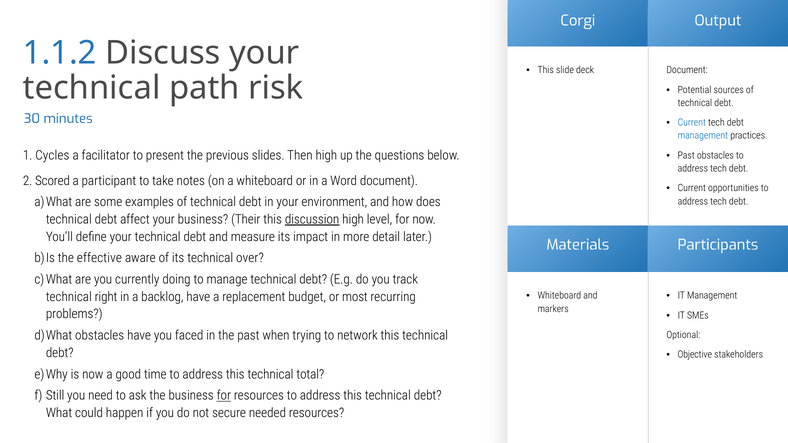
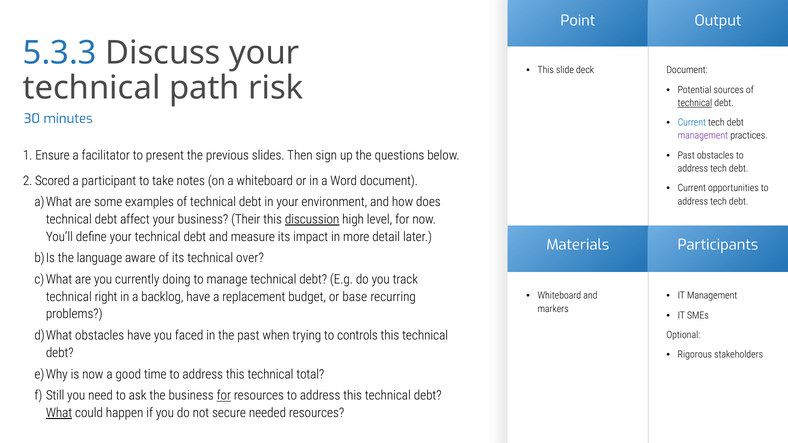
Corgi: Corgi -> Point
1.1.2: 1.1.2 -> 5.3.3
technical at (695, 103) underline: none -> present
management at (703, 136) colour: blue -> purple
Cycles: Cycles -> Ensure
Then high: high -> sign
effective: effective -> language
most: most -> base
network: network -> controls
Objective: Objective -> Rigorous
What underline: none -> present
